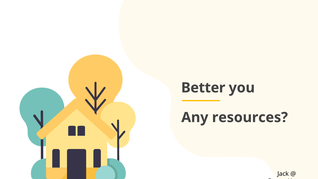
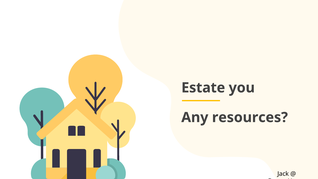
Better: Better -> Estate
